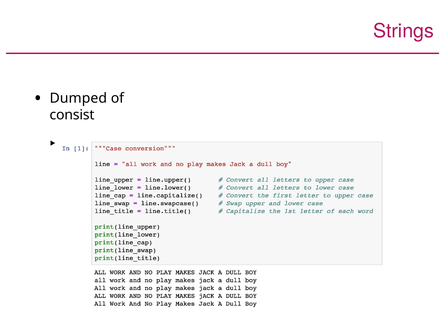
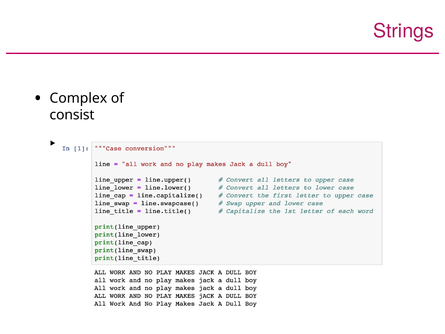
Dumped: Dumped -> Complex
